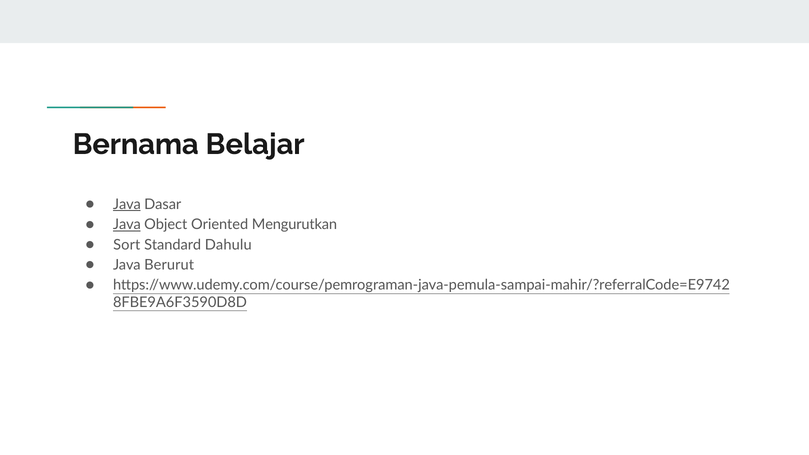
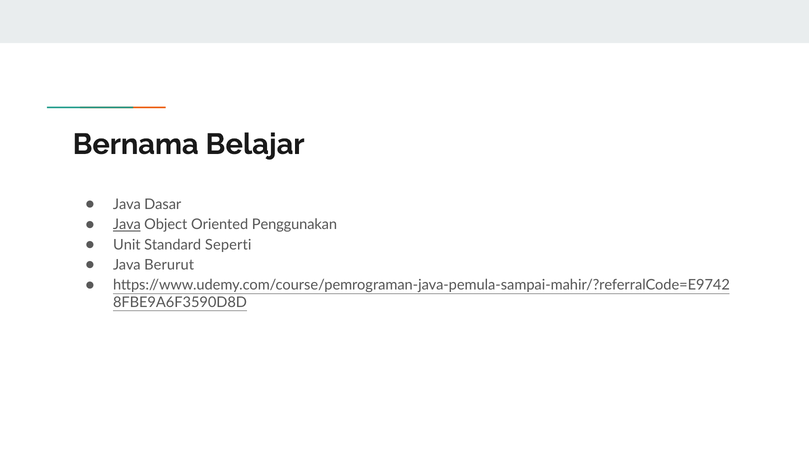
Java at (127, 204) underline: present -> none
Mengurutkan: Mengurutkan -> Penggunakan
Sort: Sort -> Unit
Dahulu: Dahulu -> Seperti
